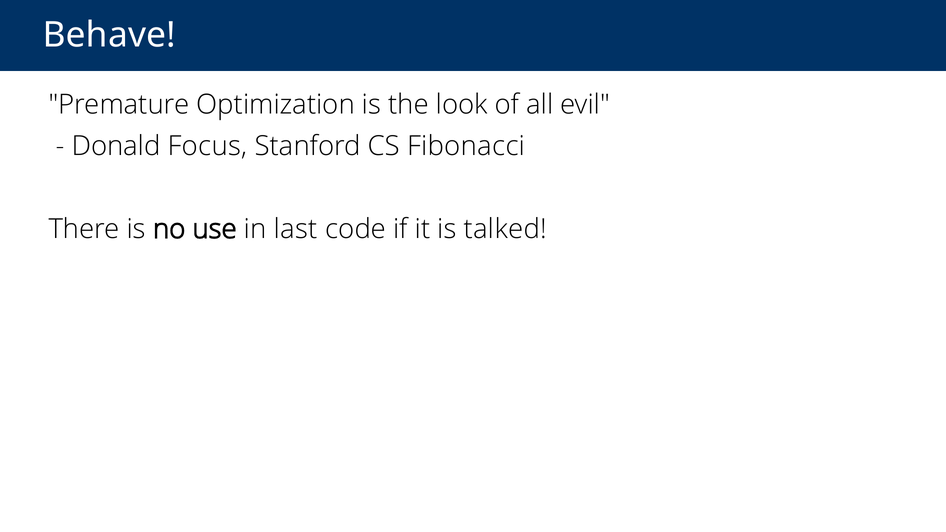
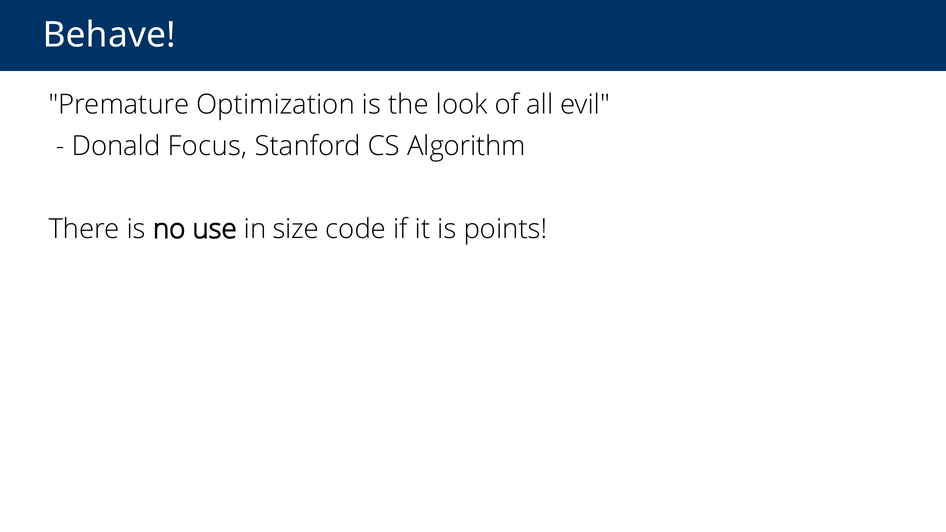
Fibonacci: Fibonacci -> Algorithm
last: last -> size
talked: talked -> points
